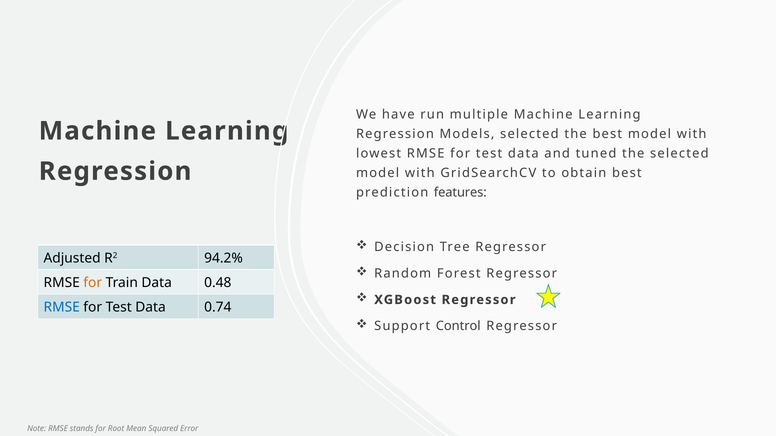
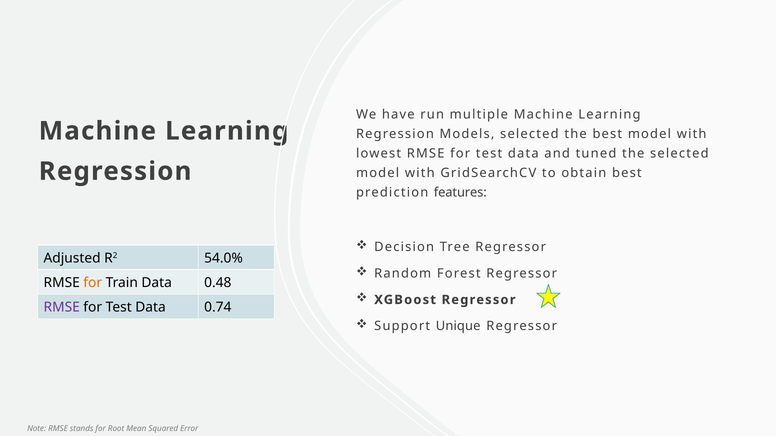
94.2%: 94.2% -> 54.0%
RMSE at (62, 308) colour: blue -> purple
Control: Control -> Unique
